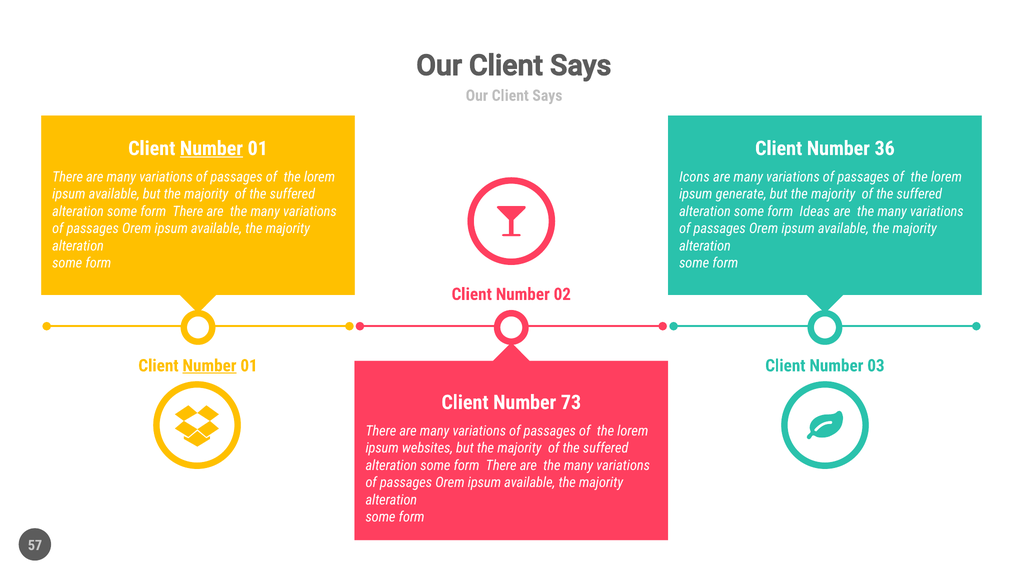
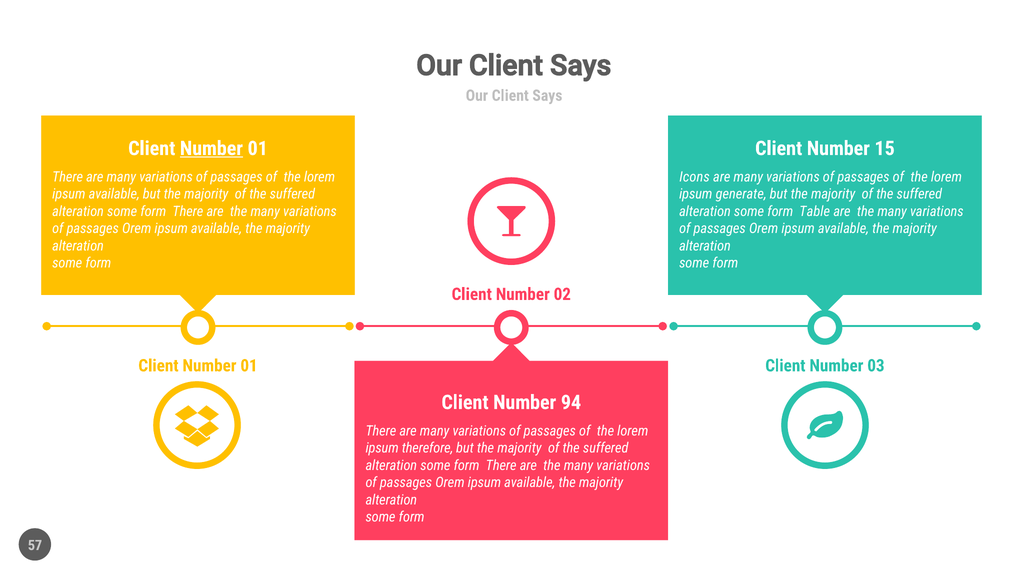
36: 36 -> 15
Ideas: Ideas -> Table
Number at (209, 365) underline: present -> none
73: 73 -> 94
websites: websites -> therefore
